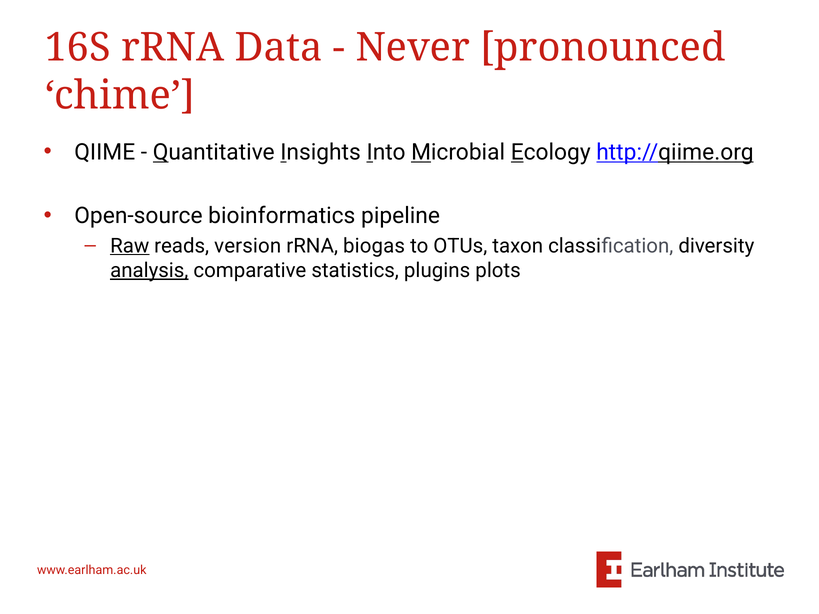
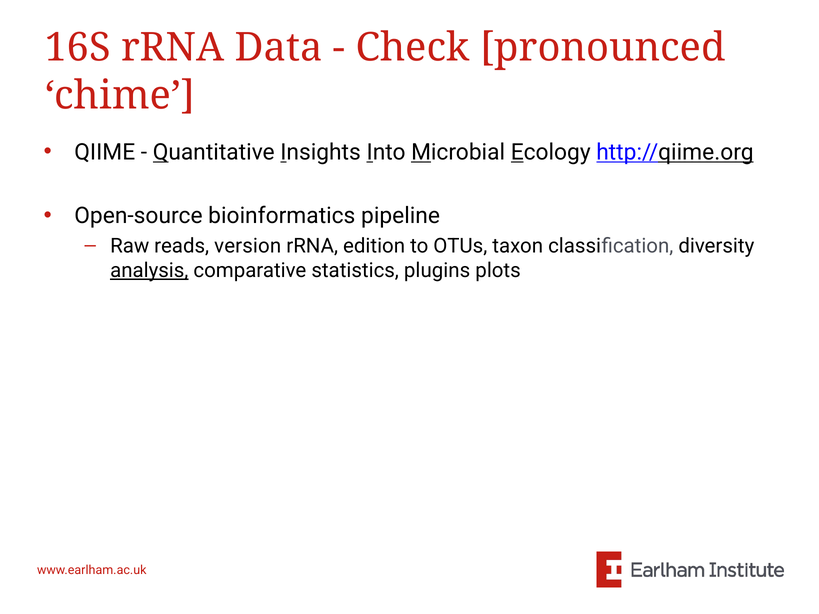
Never: Never -> Check
Raw underline: present -> none
biogas: biogas -> edition
